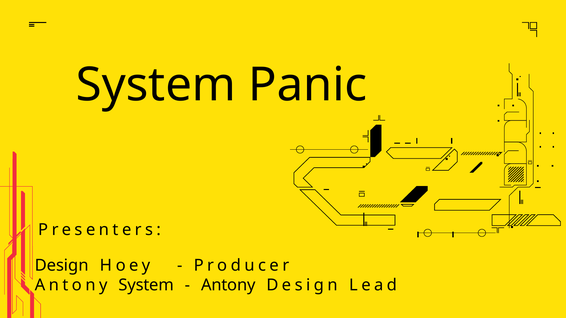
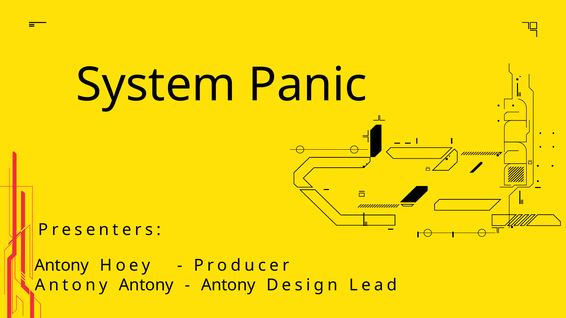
Design at (62, 266): Design -> Antony
Antony System: System -> Antony
